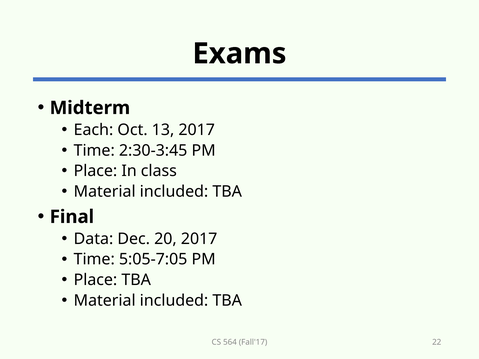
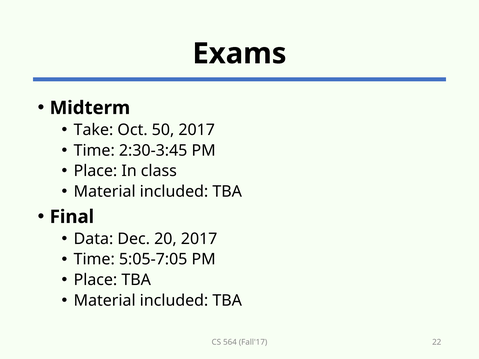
Each: Each -> Take
13: 13 -> 50
